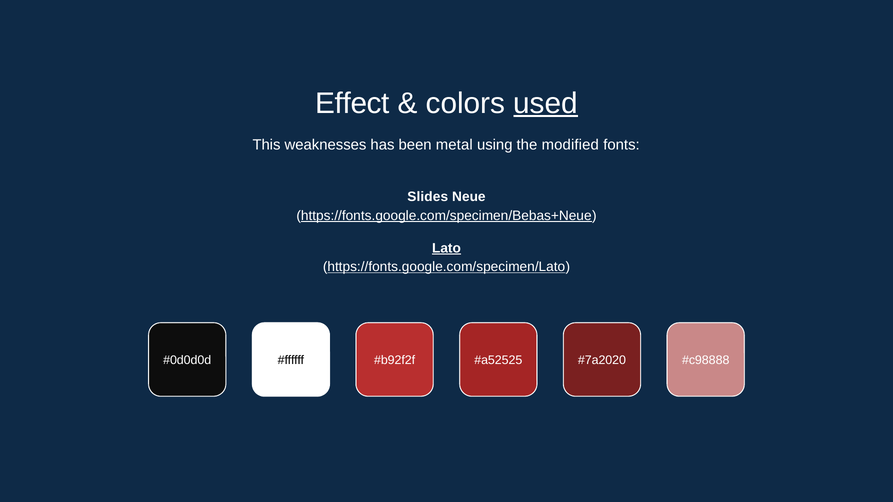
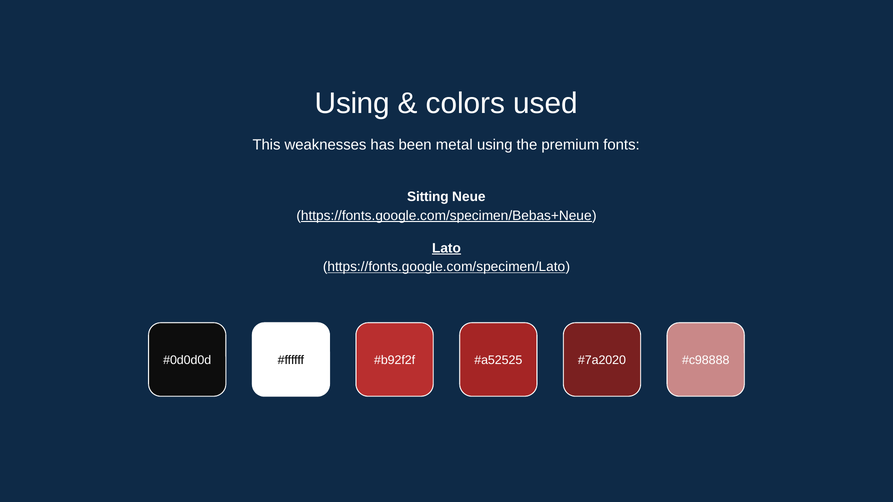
Effect at (352, 103): Effect -> Using
used underline: present -> none
modified: modified -> premium
Slides: Slides -> Sitting
